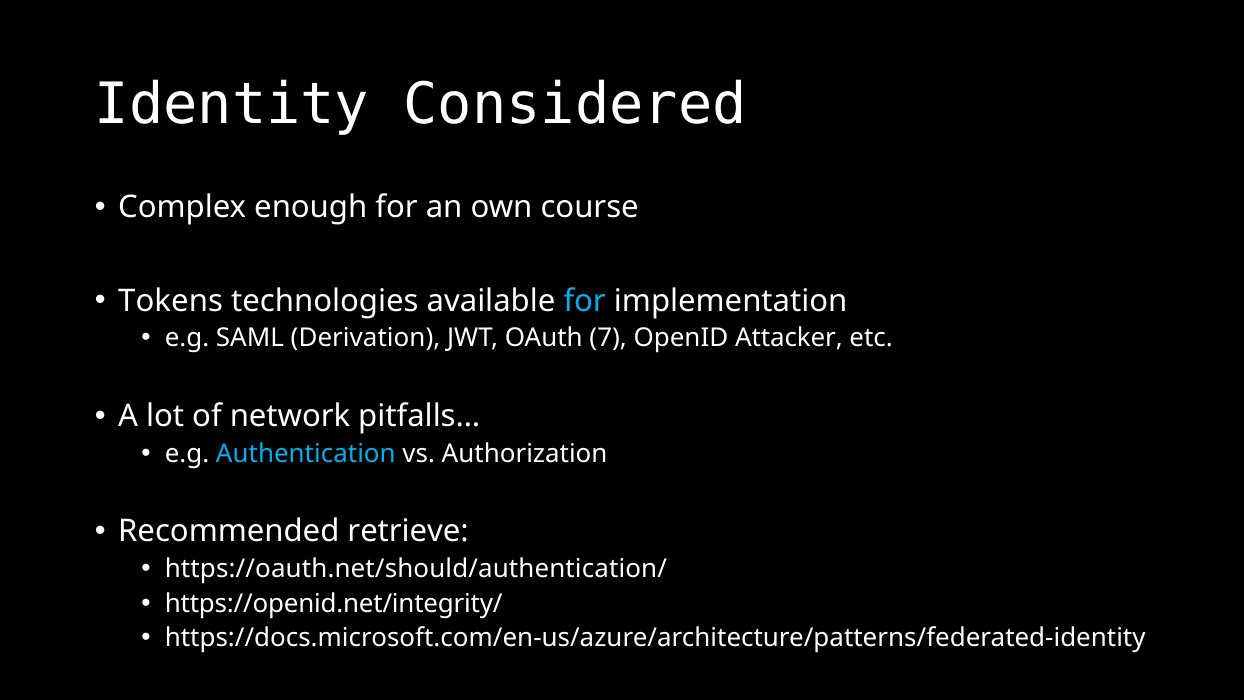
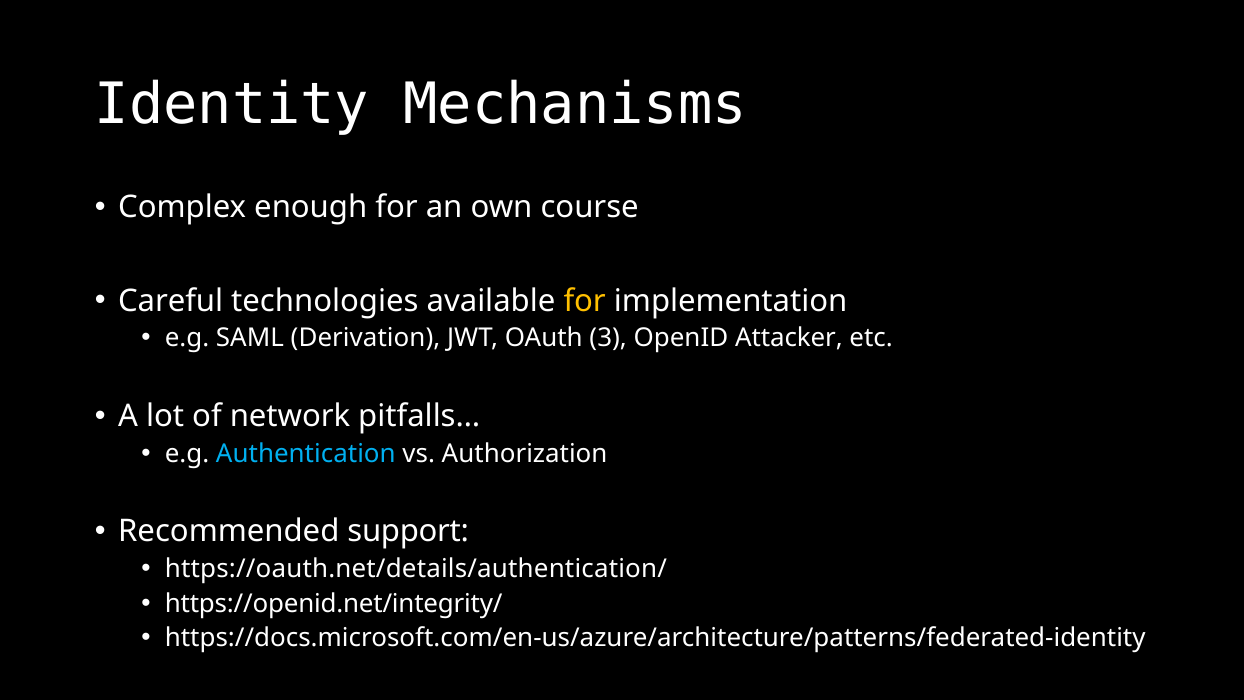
Considered: Considered -> Mechanisms
Tokens: Tokens -> Careful
for at (585, 301) colour: light blue -> yellow
7: 7 -> 3
retrieve: retrieve -> support
https://oauth.net/should/authentication/: https://oauth.net/should/authentication/ -> https://oauth.net/details/authentication/
